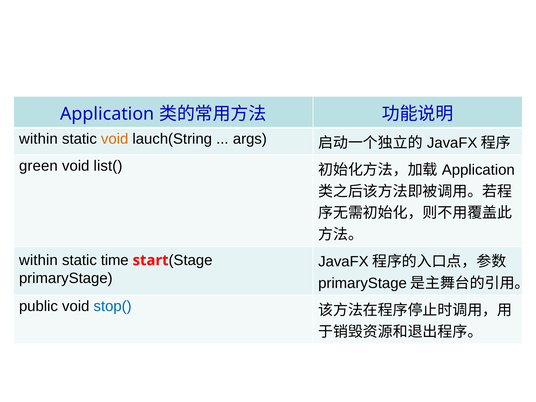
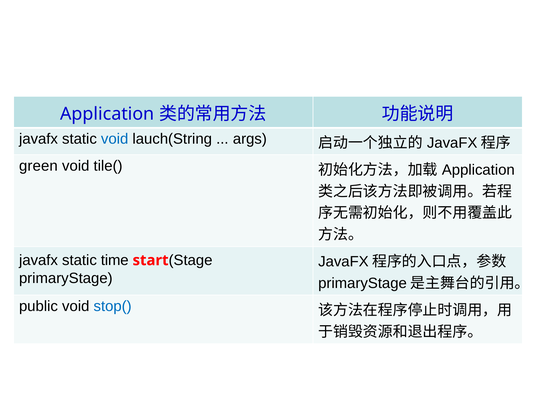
within at (38, 139): within -> javafx
void at (115, 139) colour: orange -> blue
list(: list( -> tile(
within at (38, 260): within -> javafx
